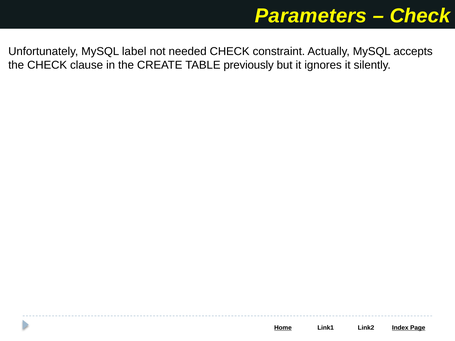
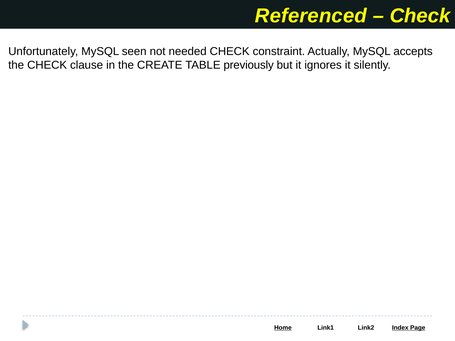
Parameters: Parameters -> Referenced
label: label -> seen
